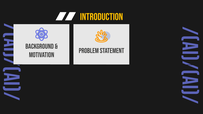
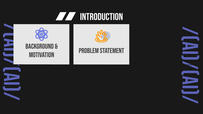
Introduction colour: yellow -> white
